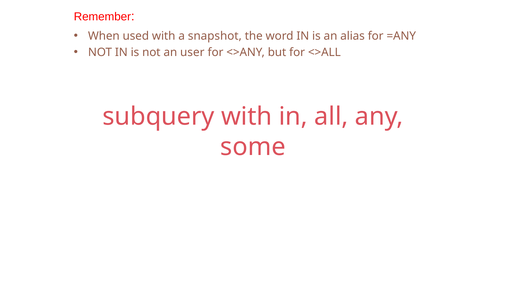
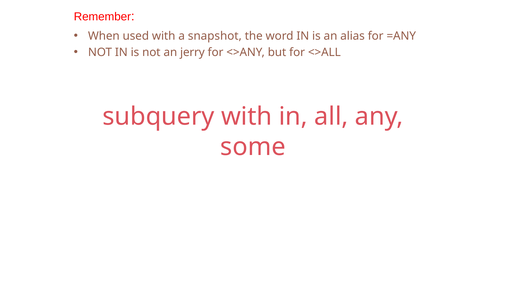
user: user -> jerry
